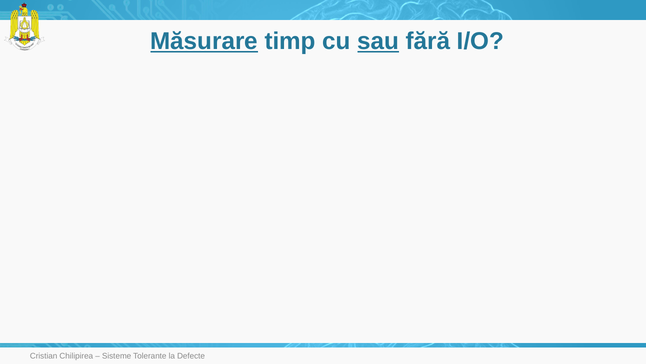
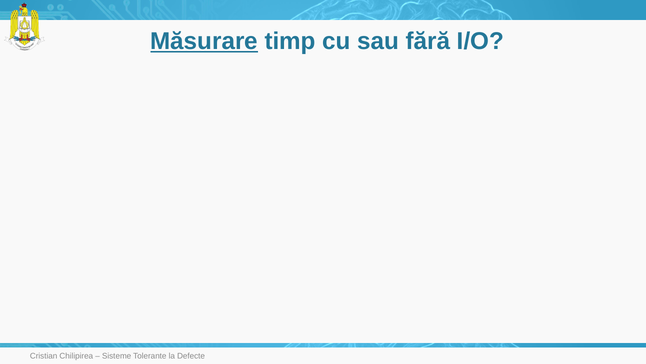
sau underline: present -> none
